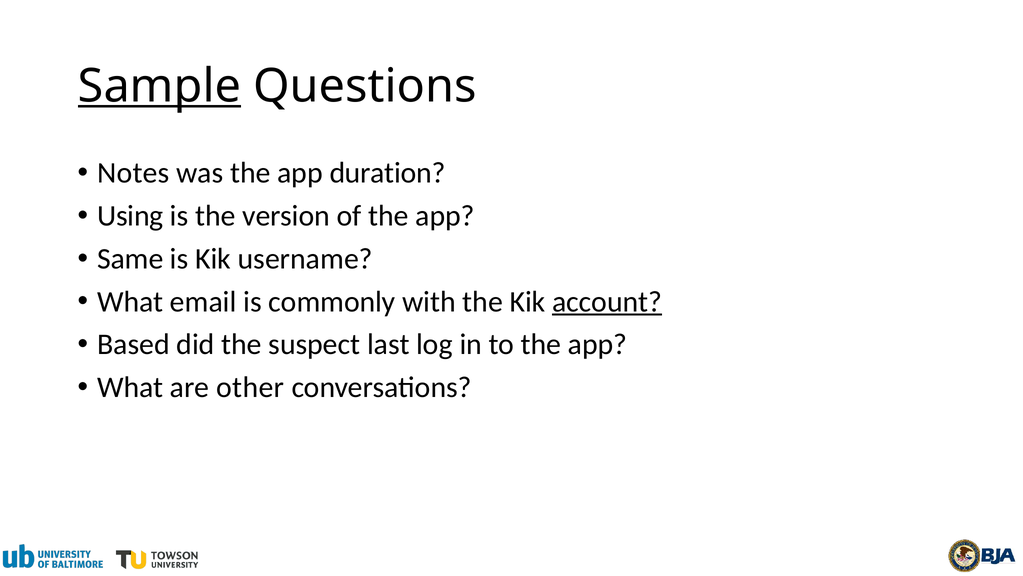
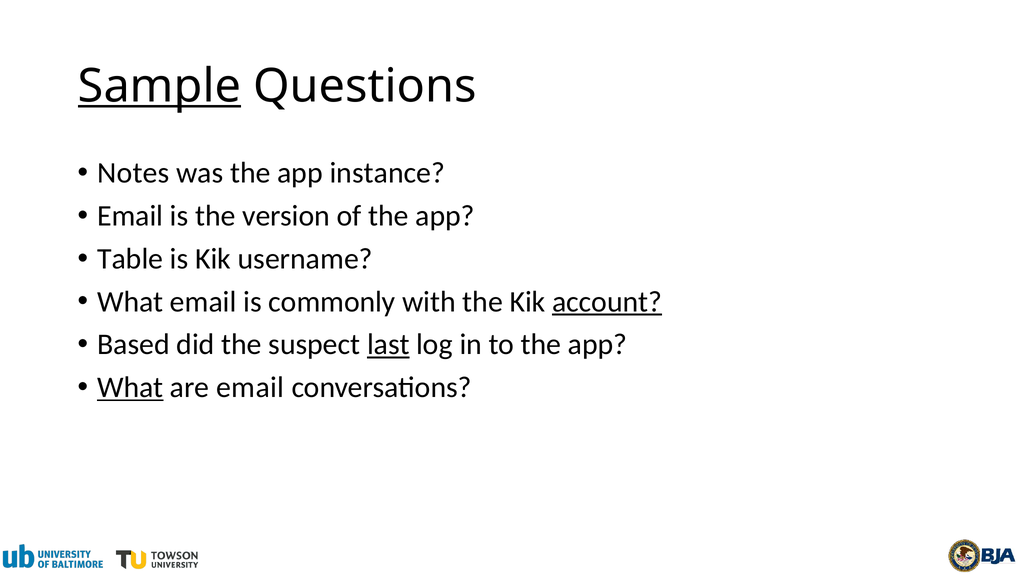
duration: duration -> instance
Using at (130, 216): Using -> Email
Same: Same -> Table
last underline: none -> present
What at (130, 387) underline: none -> present
are other: other -> email
